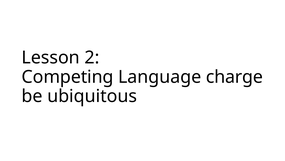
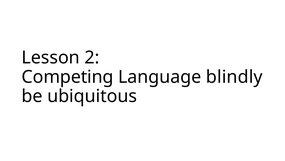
charge: charge -> blindly
